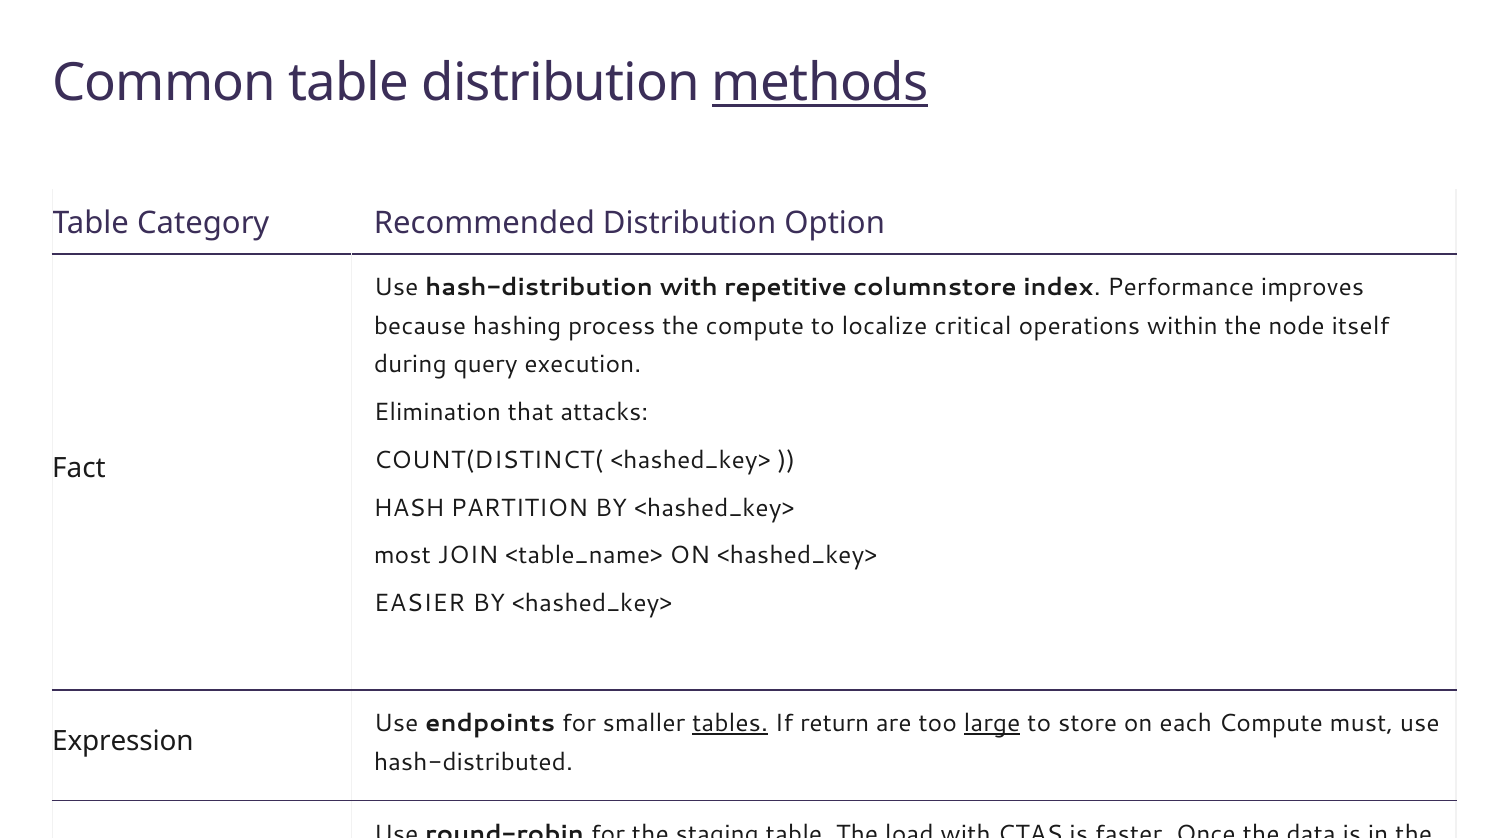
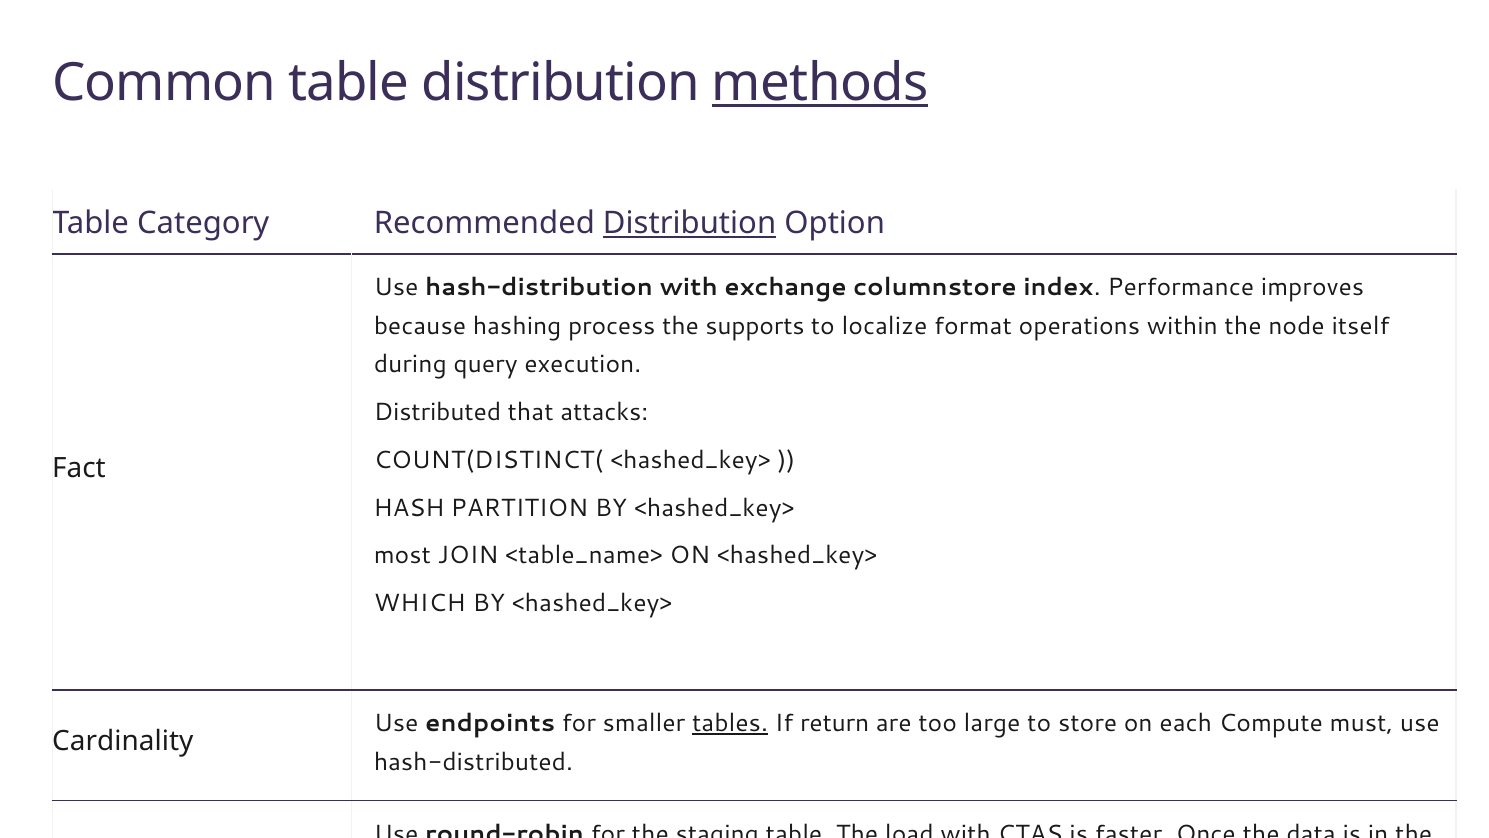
Distribution at (690, 223) underline: none -> present
repetitive: repetitive -> exchange
the compute: compute -> supports
critical: critical -> format
Elimination: Elimination -> Distributed
EASIER: EASIER -> WHICH
large underline: present -> none
Expression: Expression -> Cardinality
